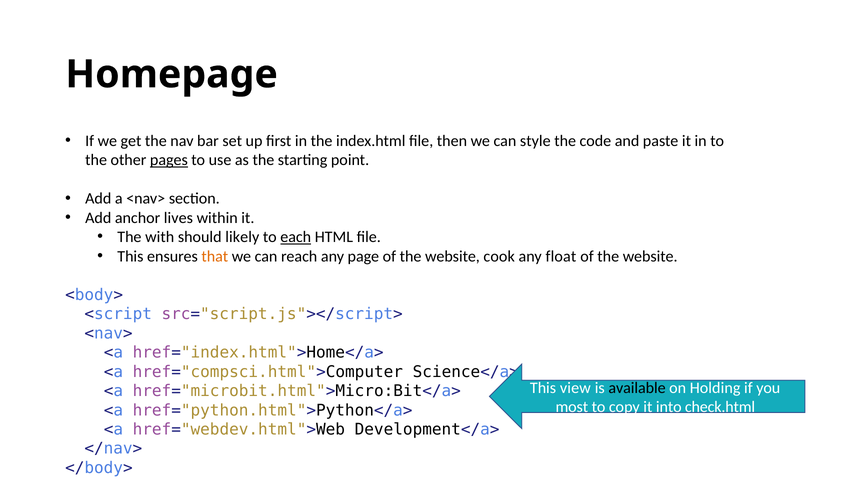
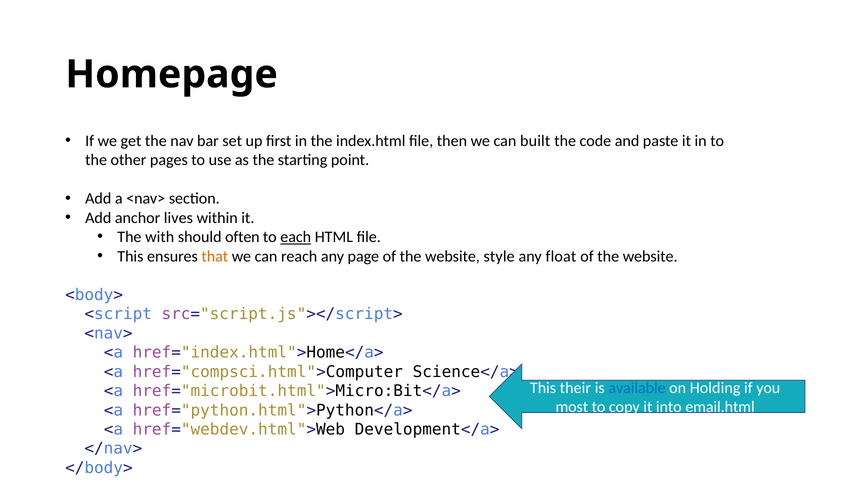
style: style -> built
pages underline: present -> none
likely: likely -> often
cook: cook -> style
view: view -> their
available colour: black -> blue
check.html: check.html -> email.html
